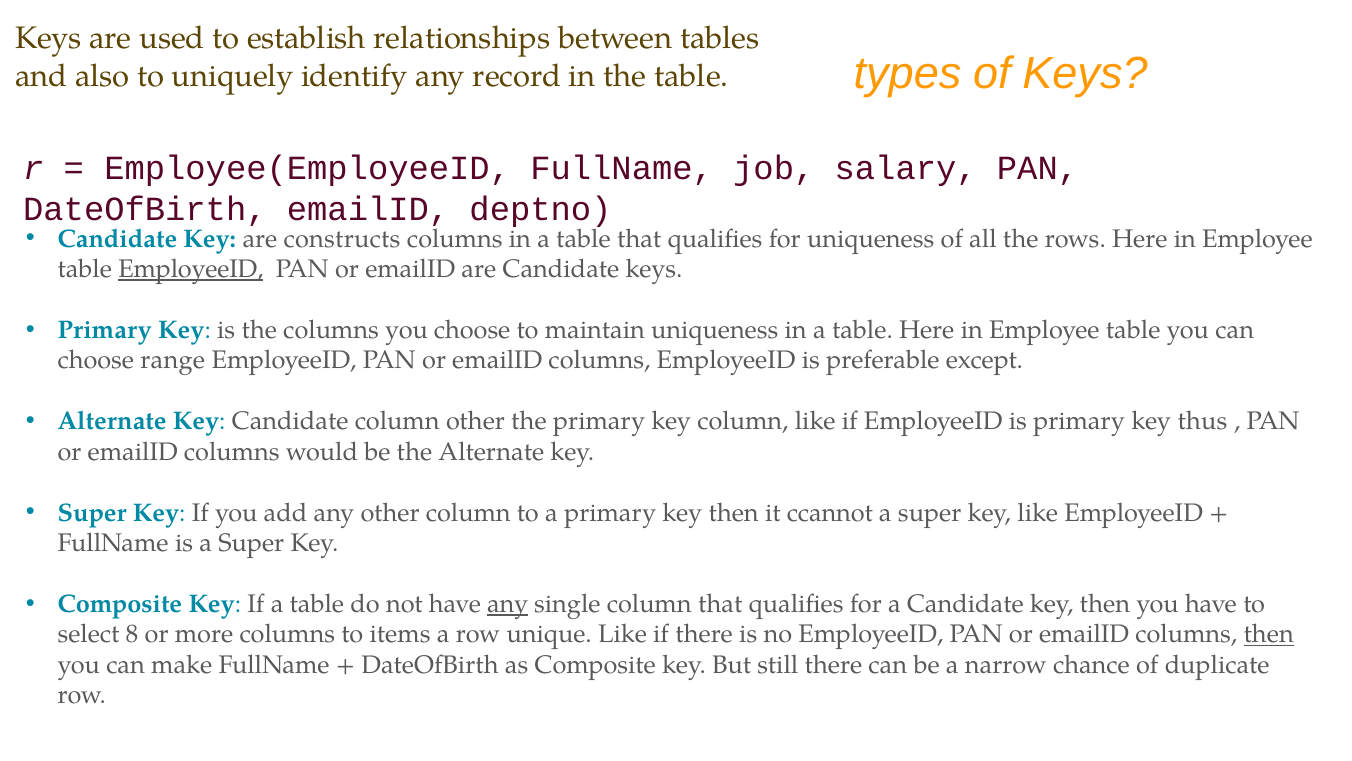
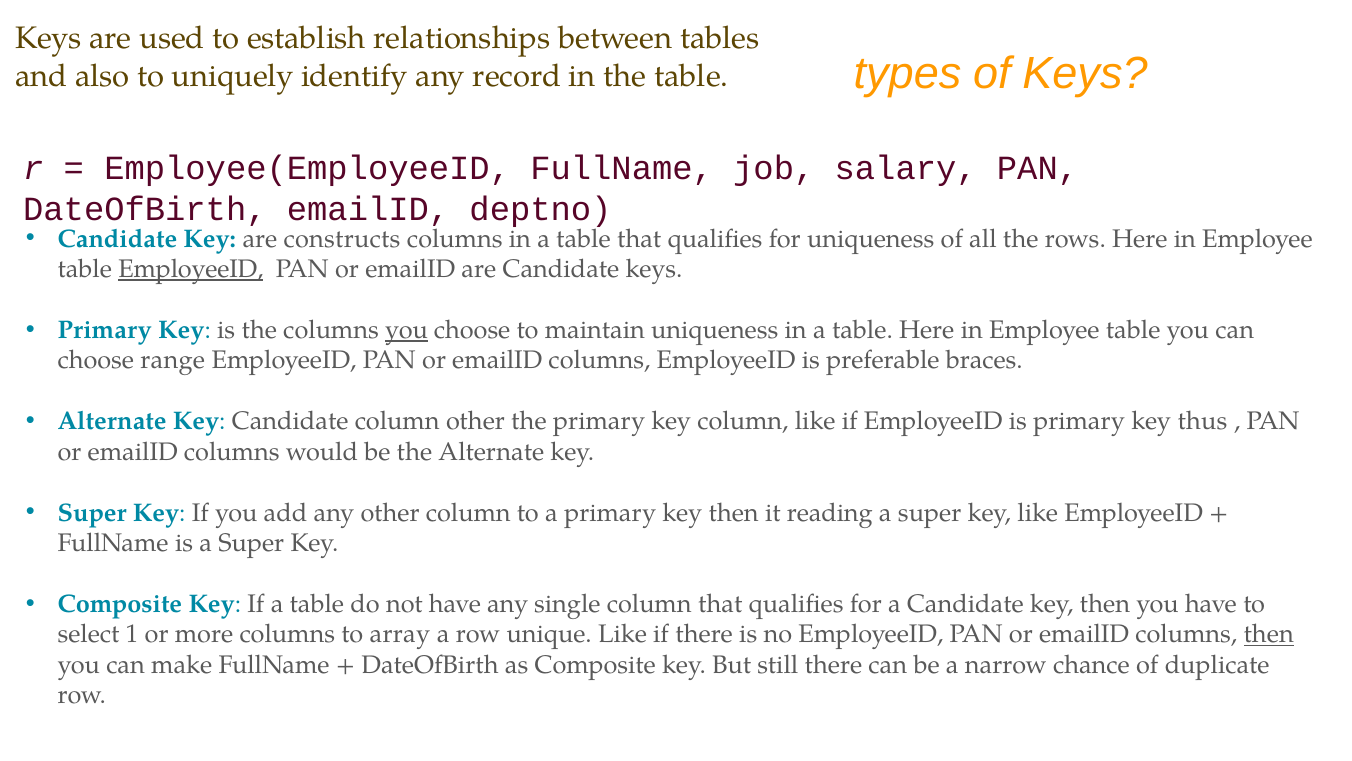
you at (406, 330) underline: none -> present
except: except -> braces
ccannot: ccannot -> reading
any at (508, 604) underline: present -> none
8: 8 -> 1
items: items -> array
